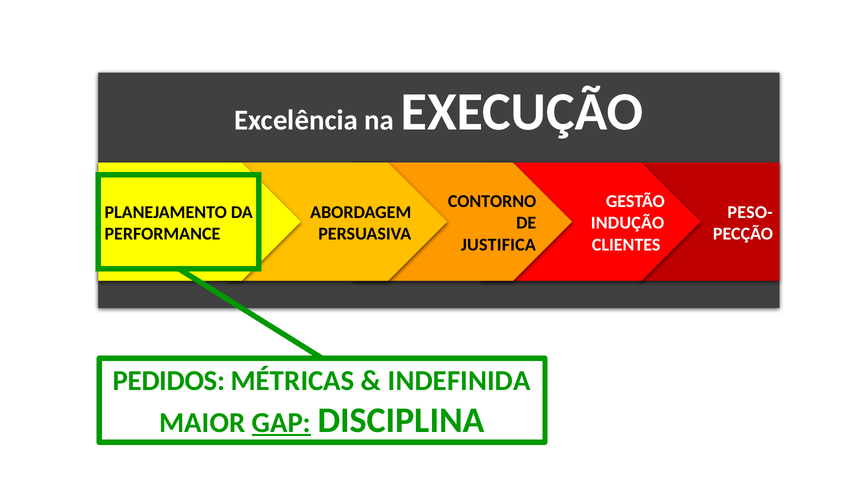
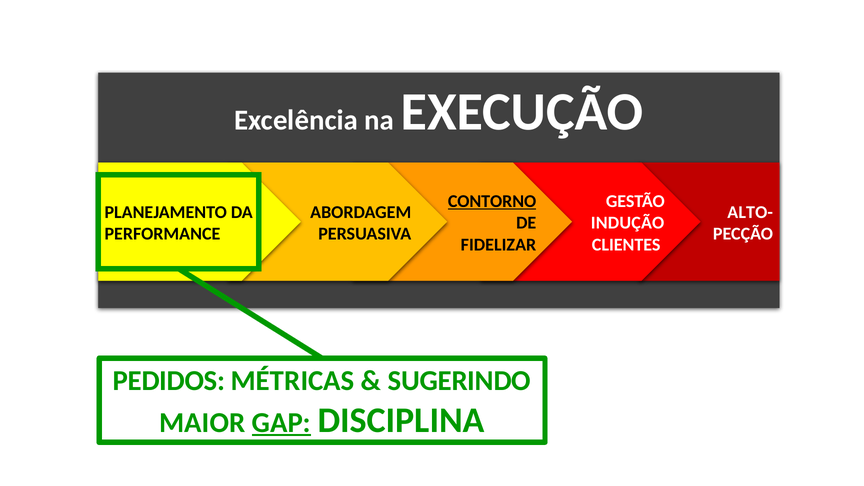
CONTORNO underline: none -> present
PESO-: PESO- -> ALTO-
JUSTIFICA: JUSTIFICA -> FIDELIZAR
INDEFINIDA: INDEFINIDA -> SUGERINDO
